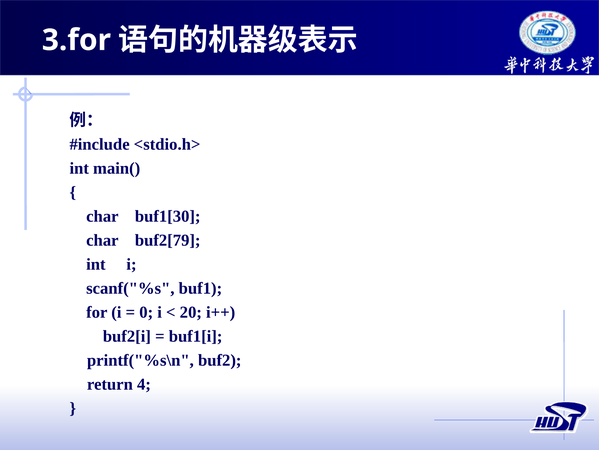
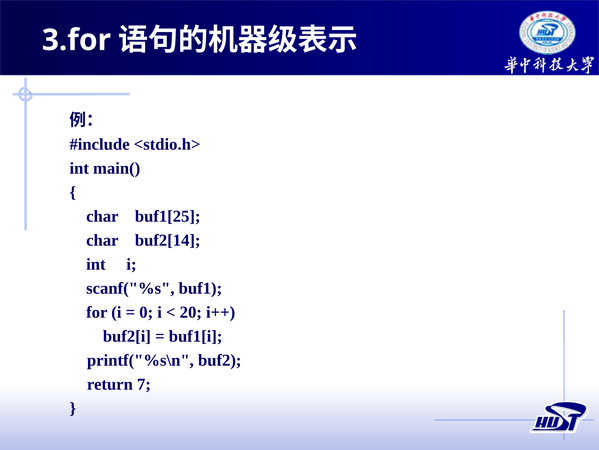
buf1[30: buf1[30 -> buf1[25
buf2[79: buf2[79 -> buf2[14
4: 4 -> 7
